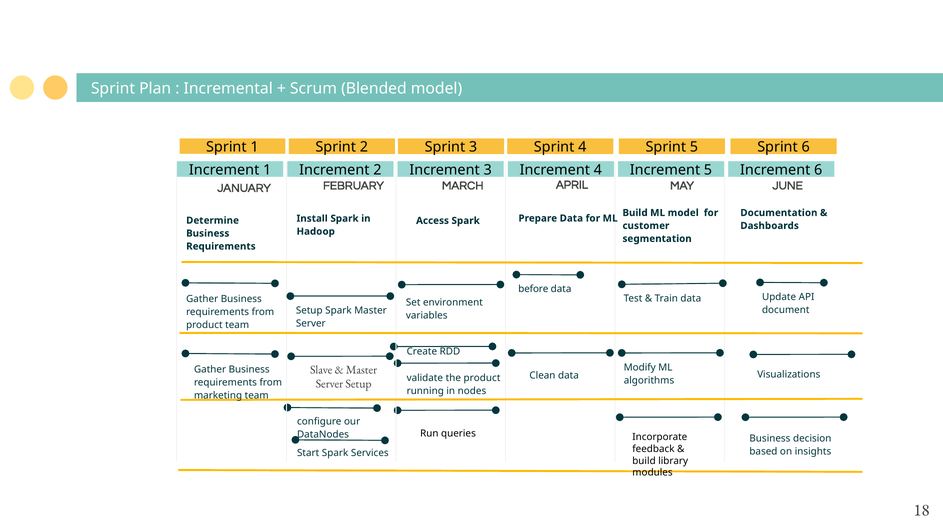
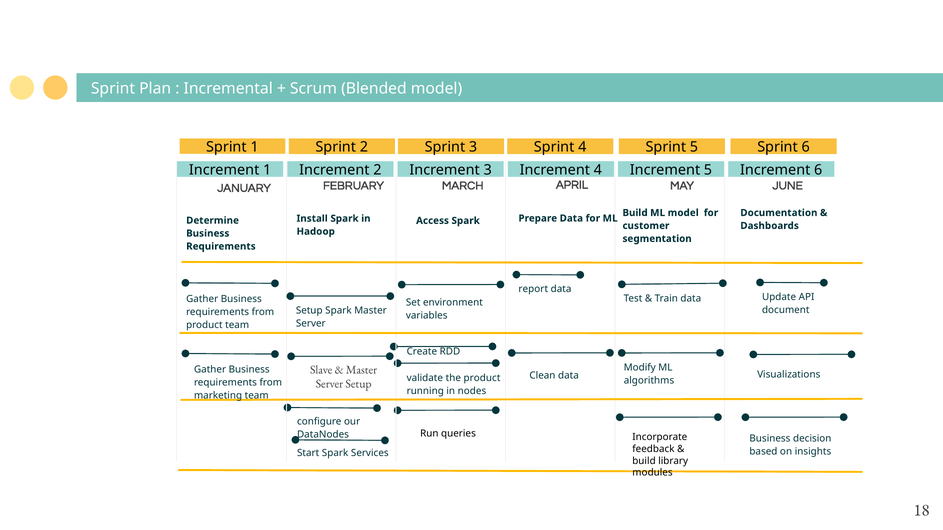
before: before -> report
